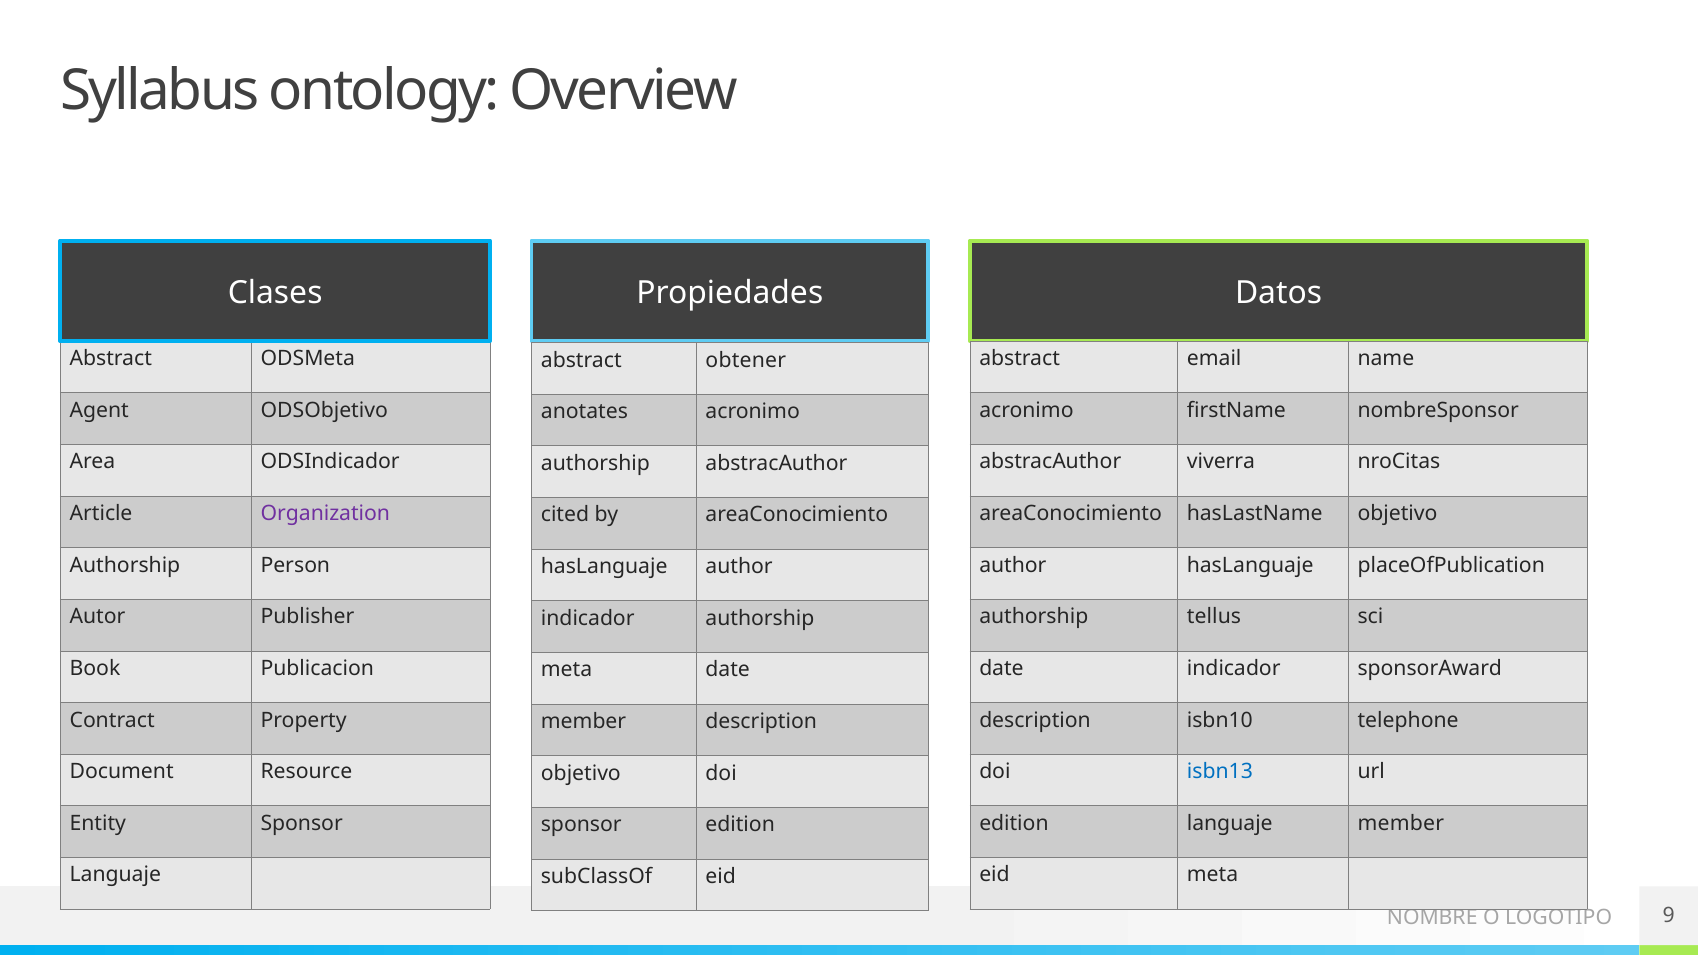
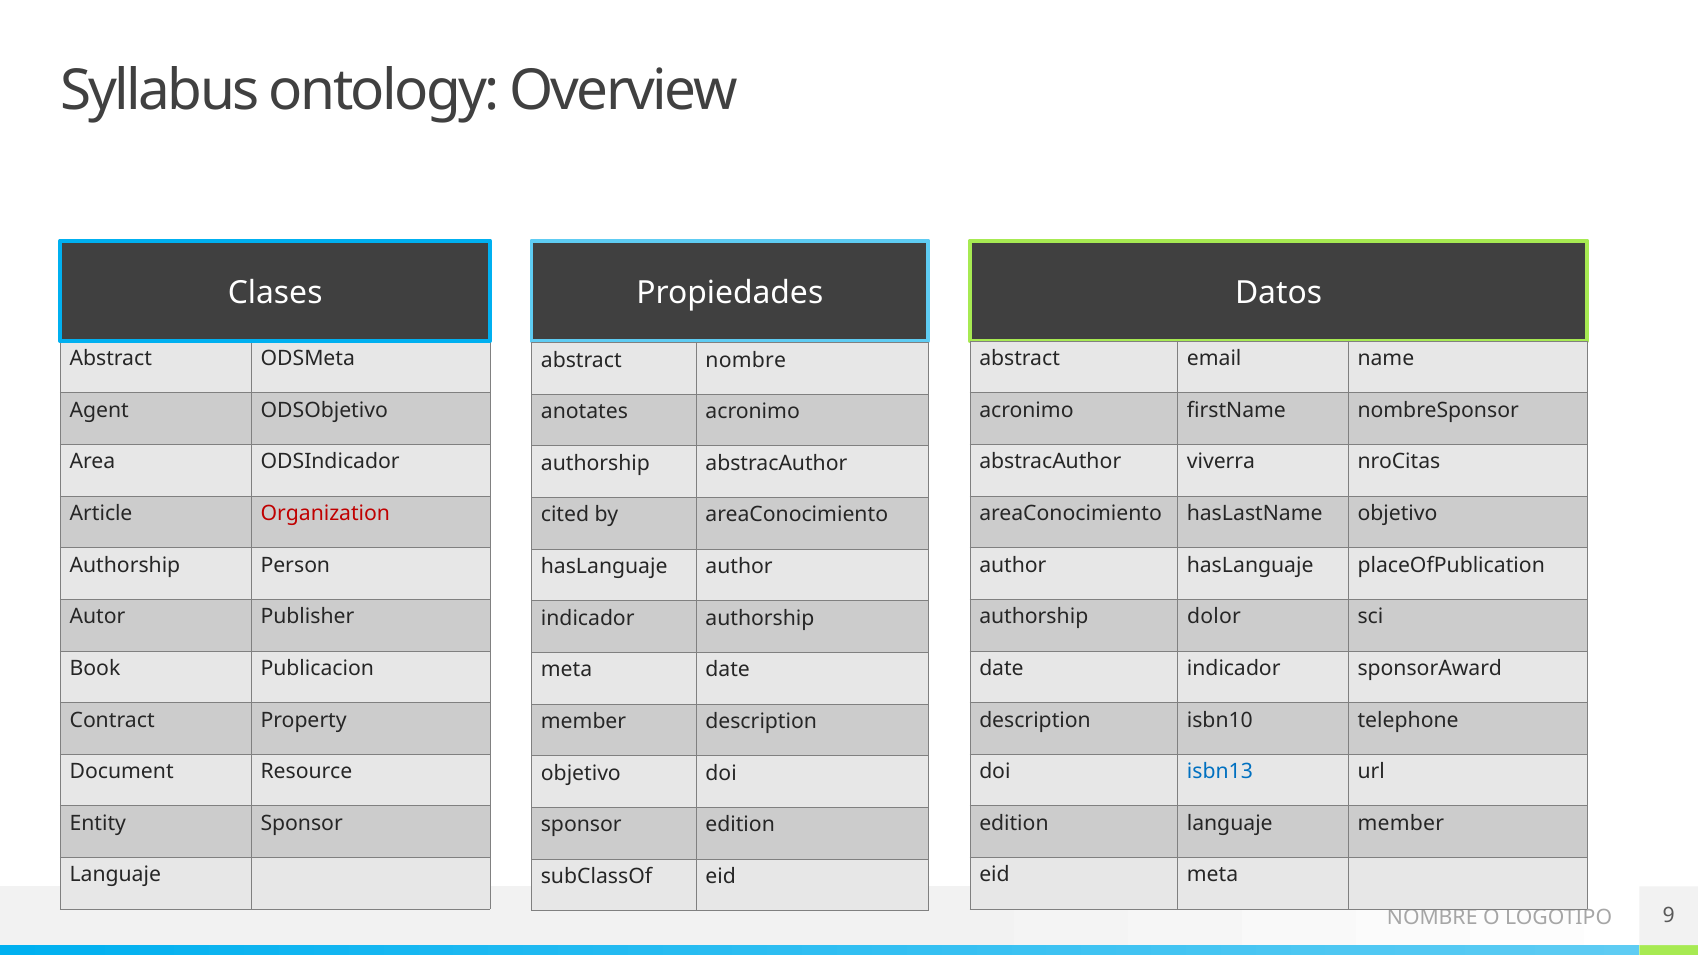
abstract obtener: obtener -> nombre
Organization colour: purple -> red
tellus: tellus -> dolor
